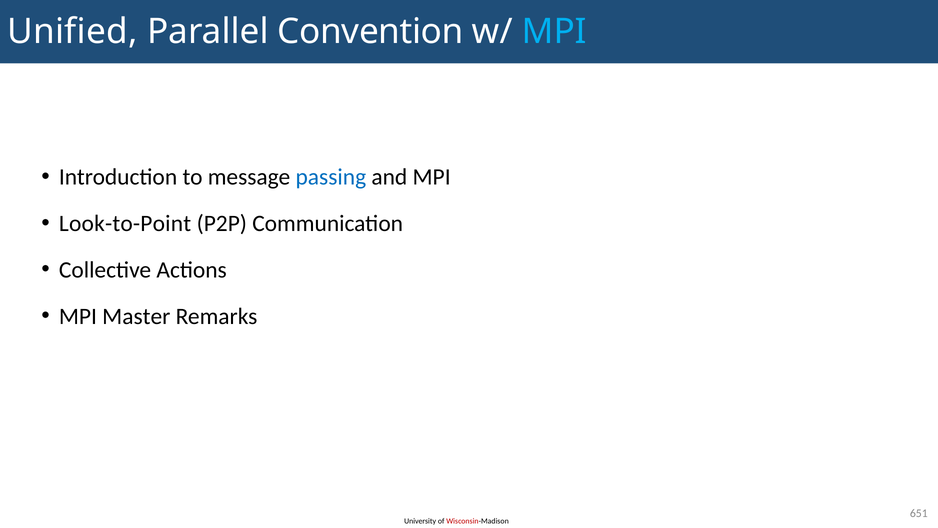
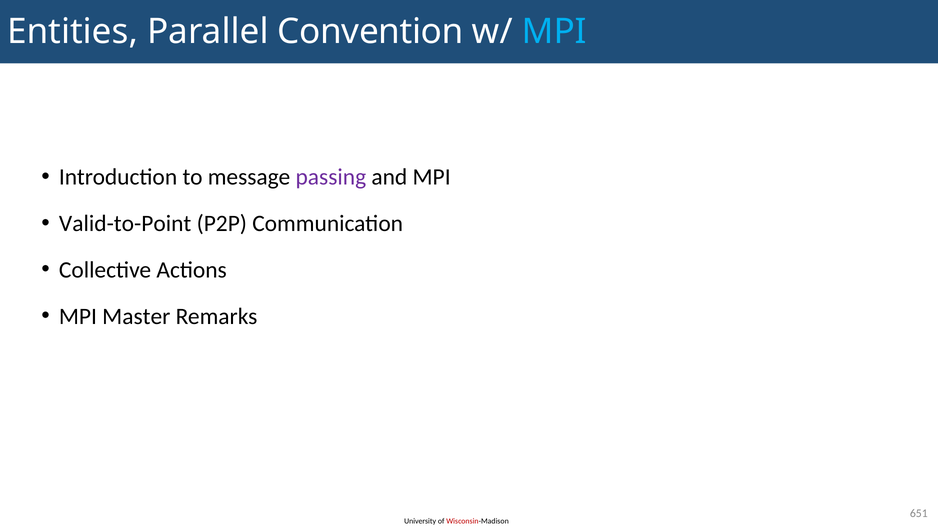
Unified: Unified -> Entities
passing colour: blue -> purple
Look-to-Point: Look-to-Point -> Valid-to-Point
